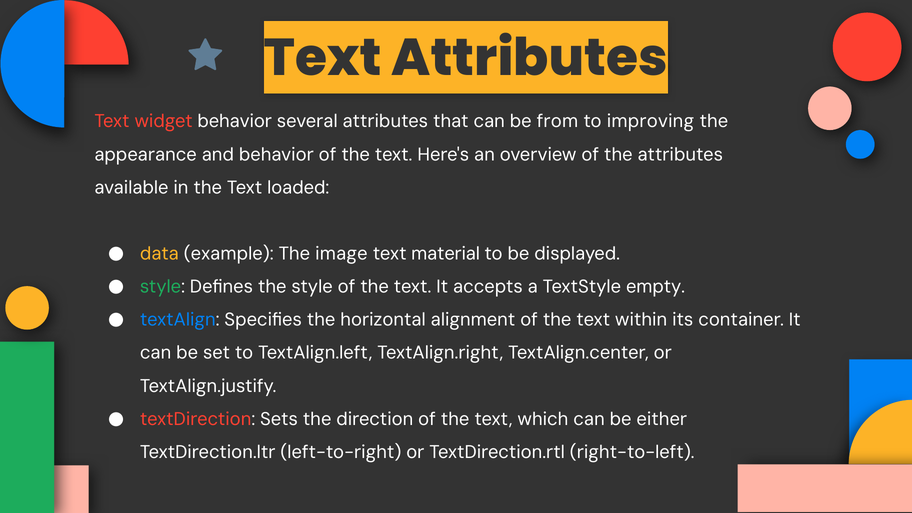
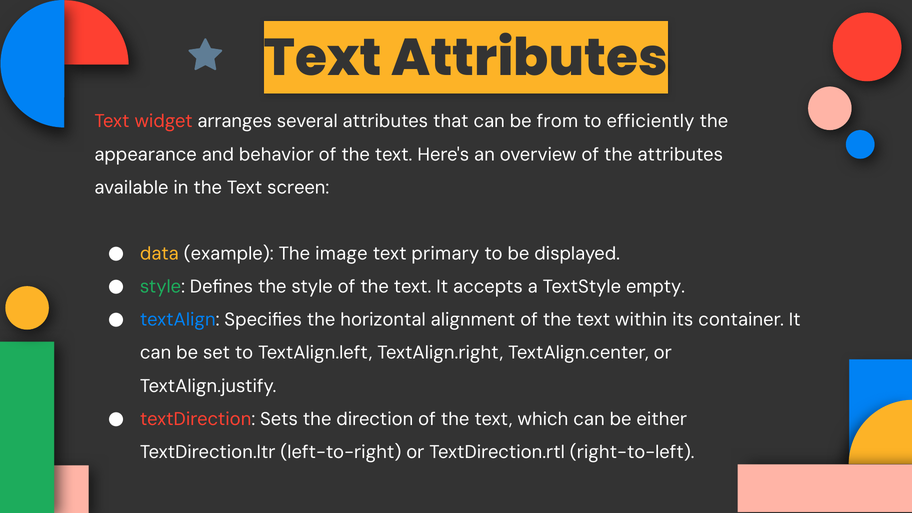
widget behavior: behavior -> arranges
improving: improving -> efficiently
loaded: loaded -> screen
material: material -> primary
